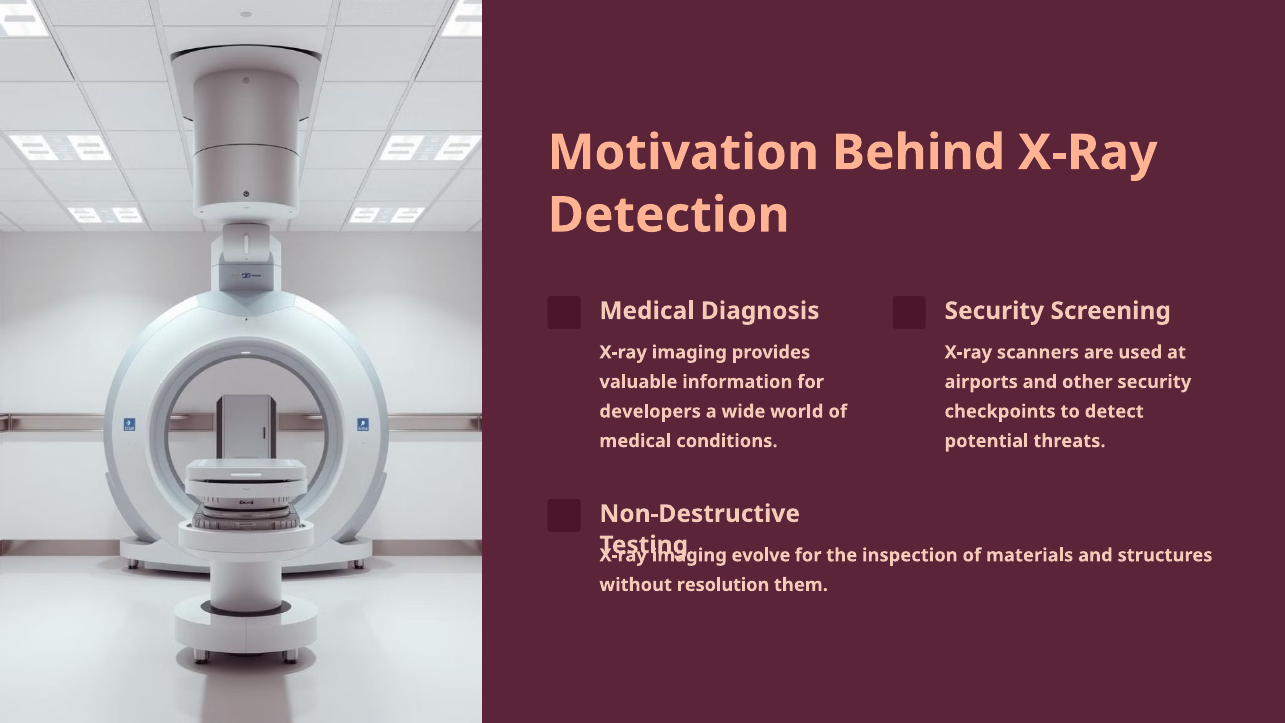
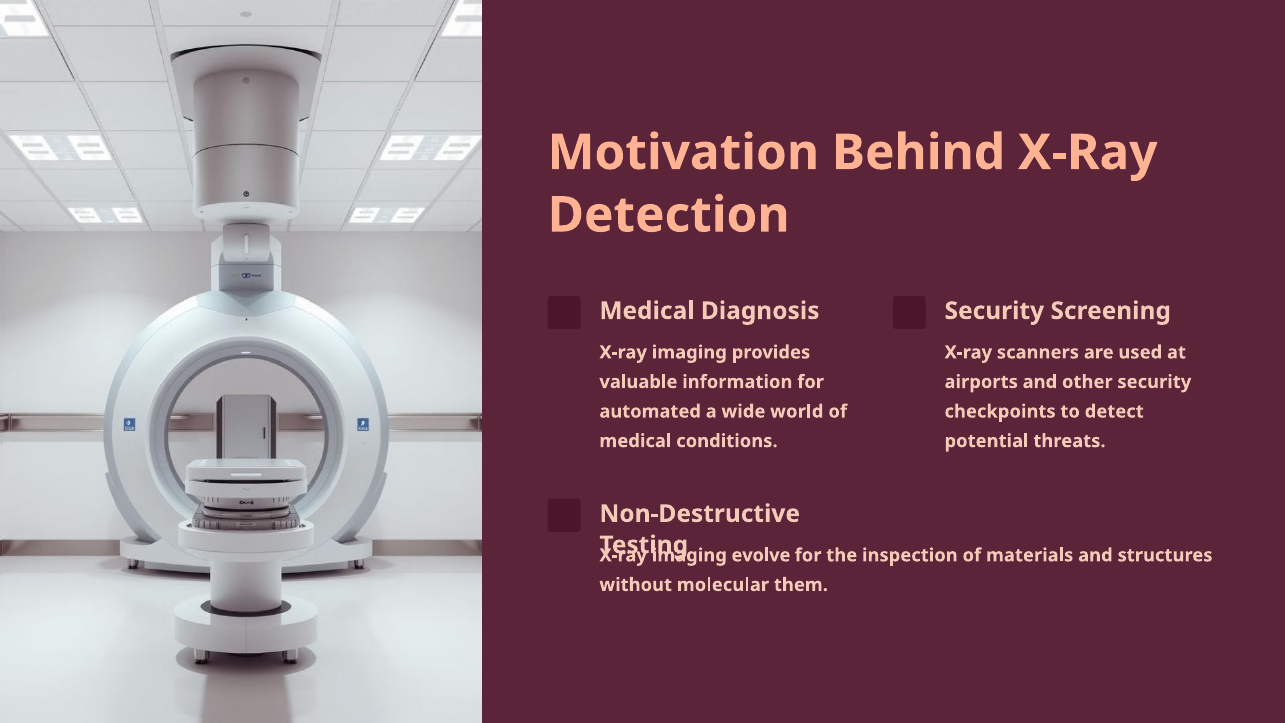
developers: developers -> automated
resolution: resolution -> molecular
